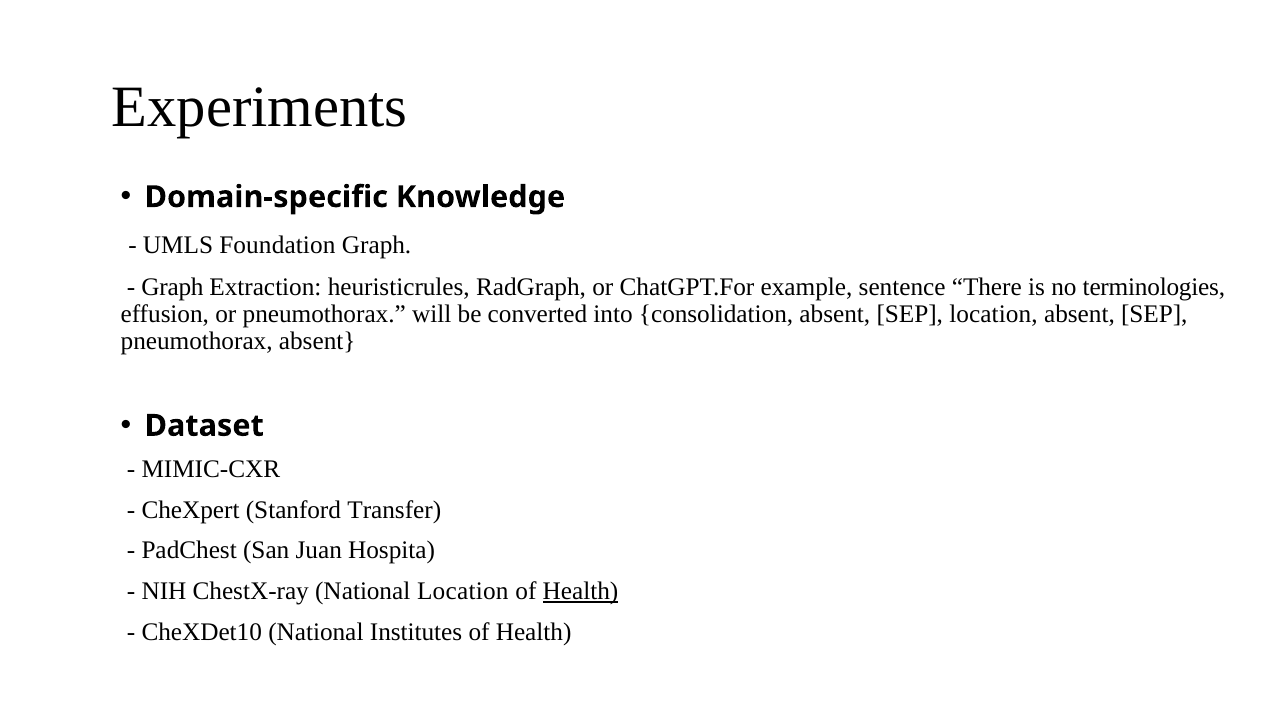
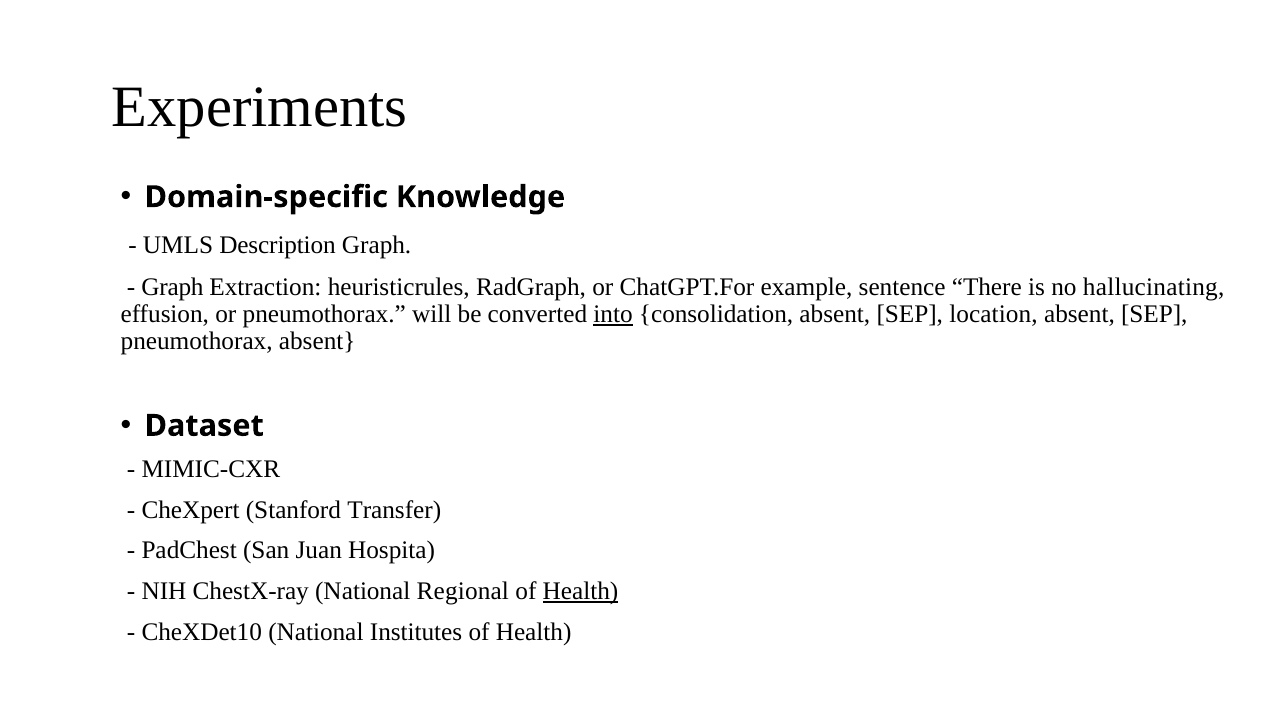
Foundation: Foundation -> Description
terminologies: terminologies -> hallucinating
into underline: none -> present
National Location: Location -> Regional
